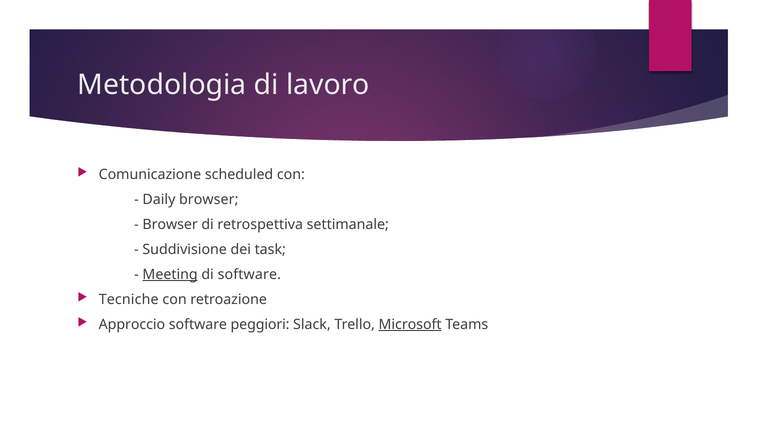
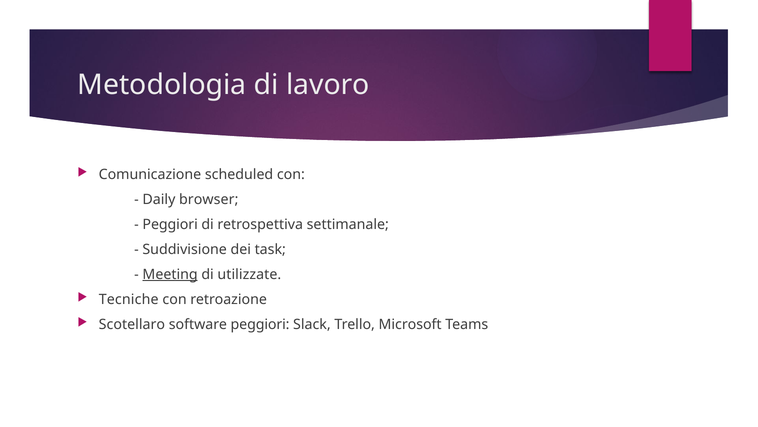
Browser at (170, 224): Browser -> Peggiori
di software: software -> utilizzate
Approccio: Approccio -> Scotellaro
Microsoft underline: present -> none
